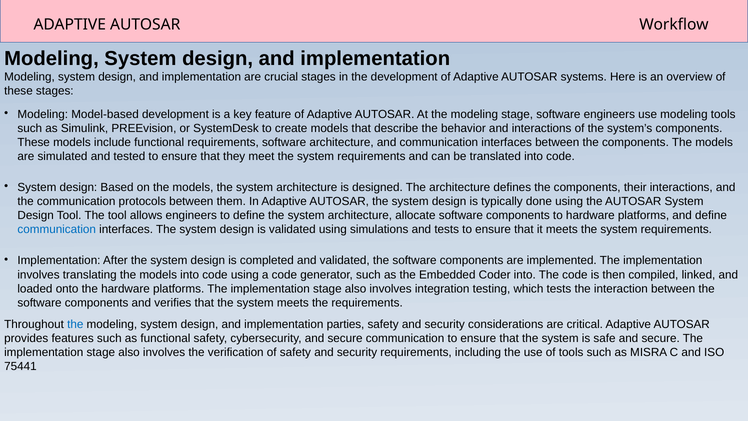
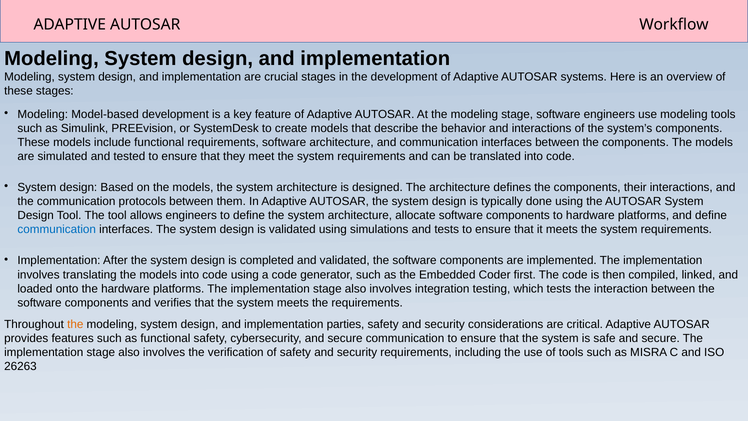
Coder into: into -> first
the at (75, 324) colour: blue -> orange
75441: 75441 -> 26263
